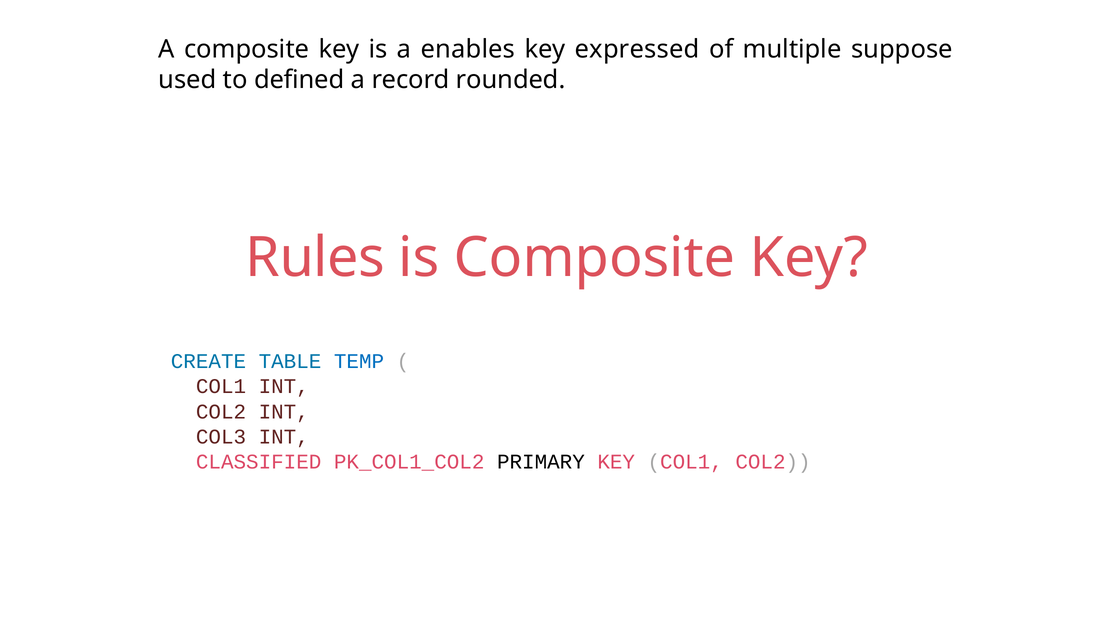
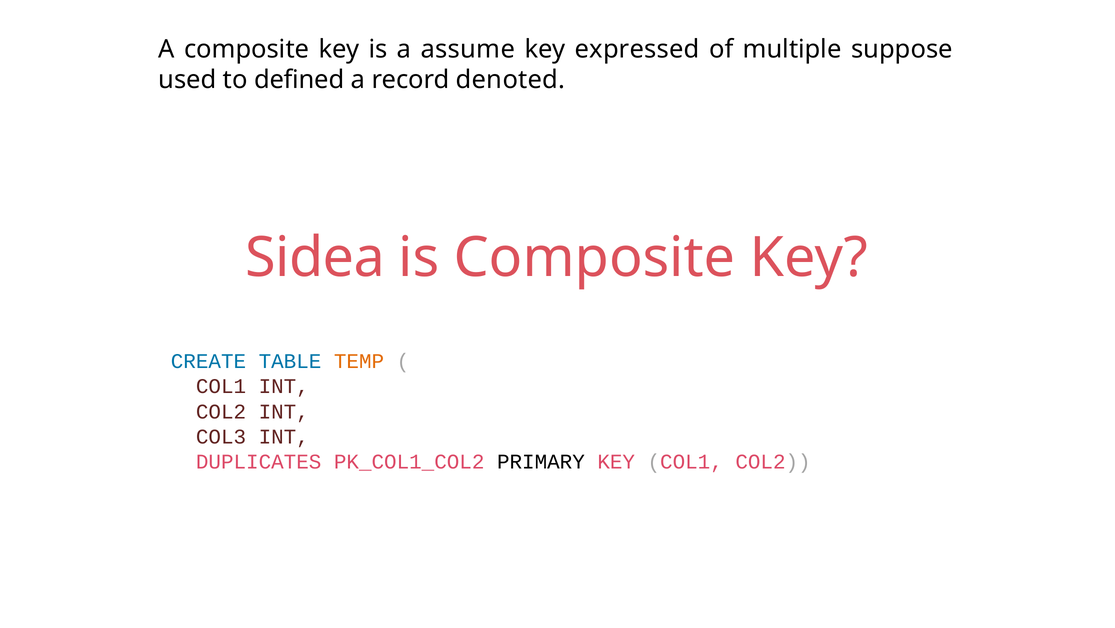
enables: enables -> assume
rounded: rounded -> denoted
Rules: Rules -> Sidea
TEMP colour: blue -> orange
CLASSIFIED: CLASSIFIED -> DUPLICATES
